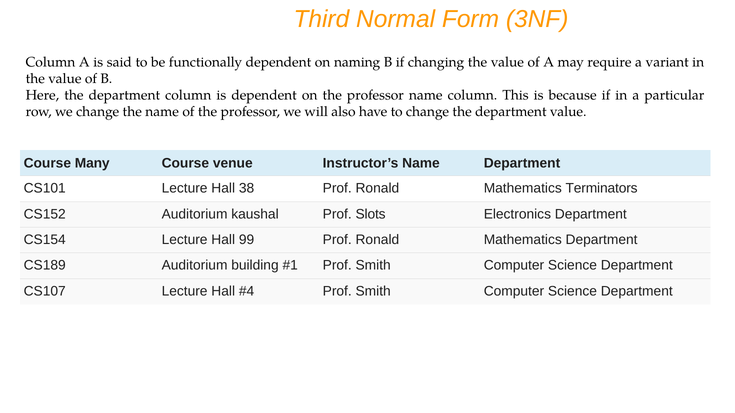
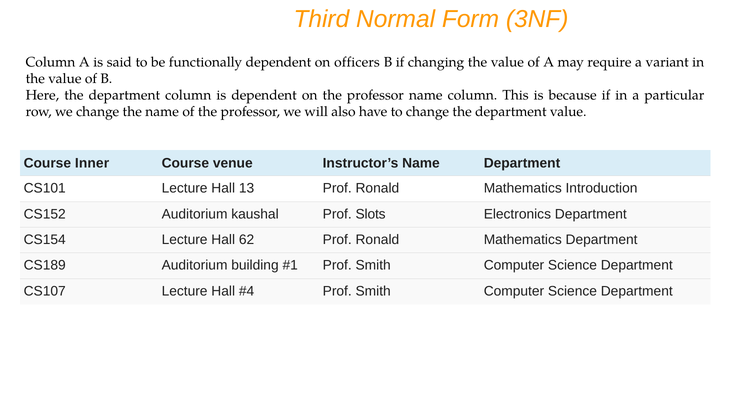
naming: naming -> officers
Many: Many -> Inner
38: 38 -> 13
Terminators: Terminators -> Introduction
99: 99 -> 62
